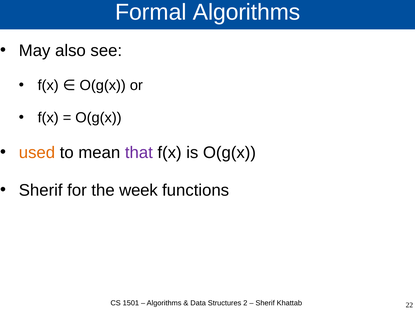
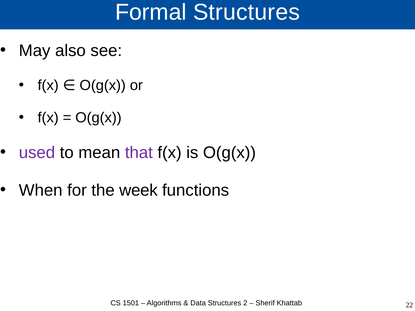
Formal Algorithms: Algorithms -> Structures
used colour: orange -> purple
Sherif at (41, 190): Sherif -> When
